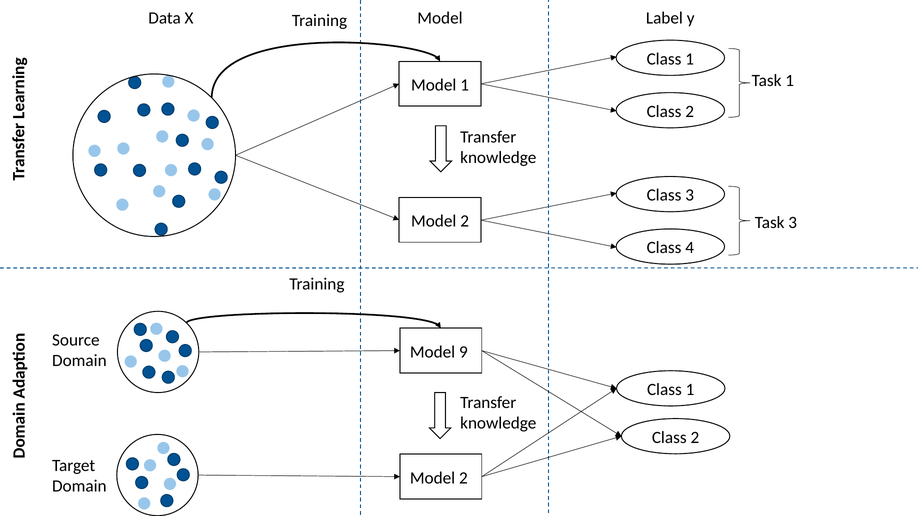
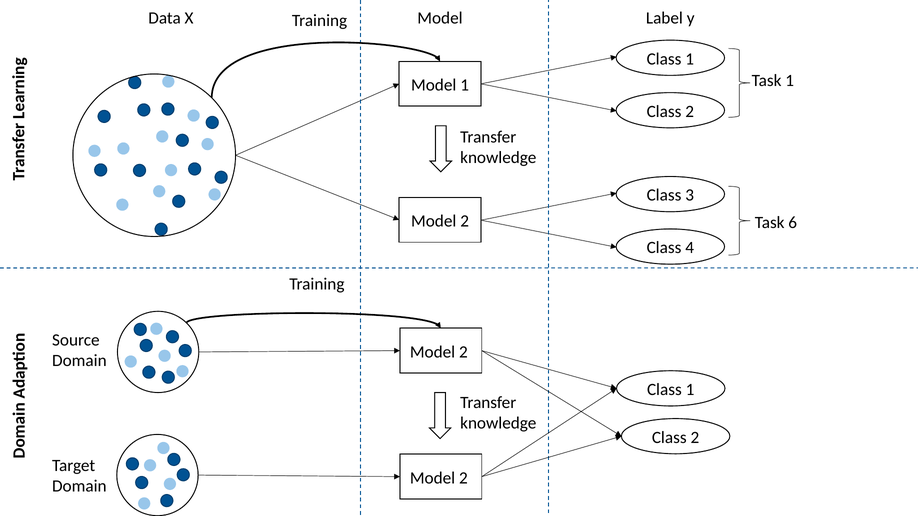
Task 3: 3 -> 6
9 at (463, 352): 9 -> 2
